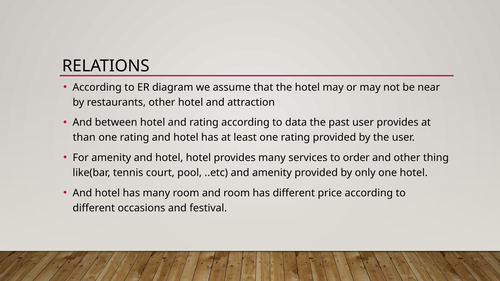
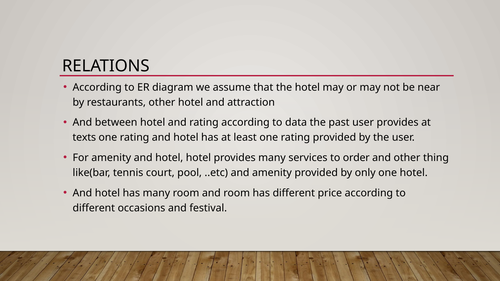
than: than -> texts
